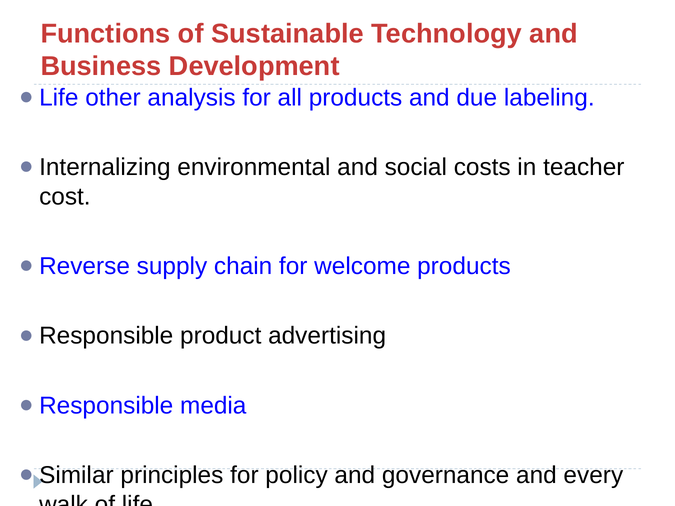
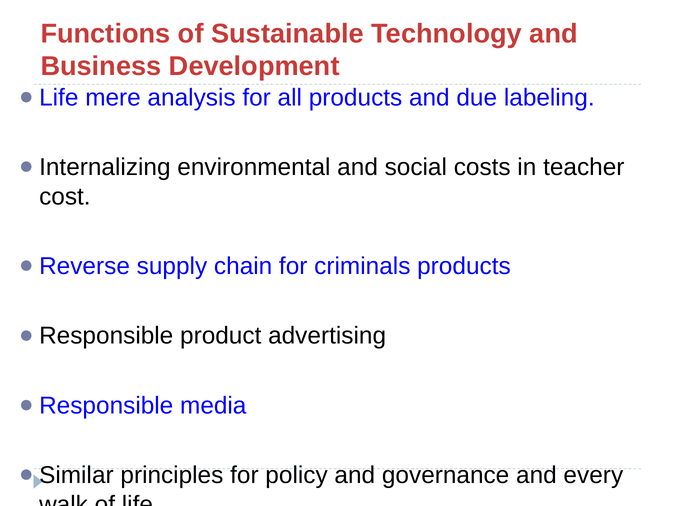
other: other -> mere
welcome: welcome -> criminals
